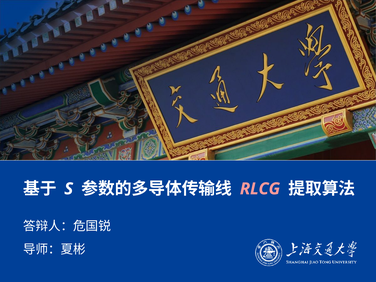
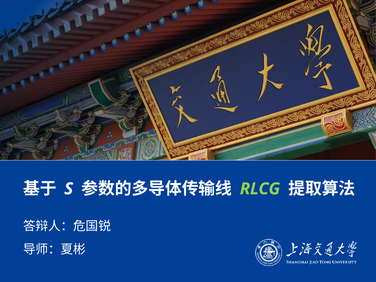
RLCG colour: pink -> light green
